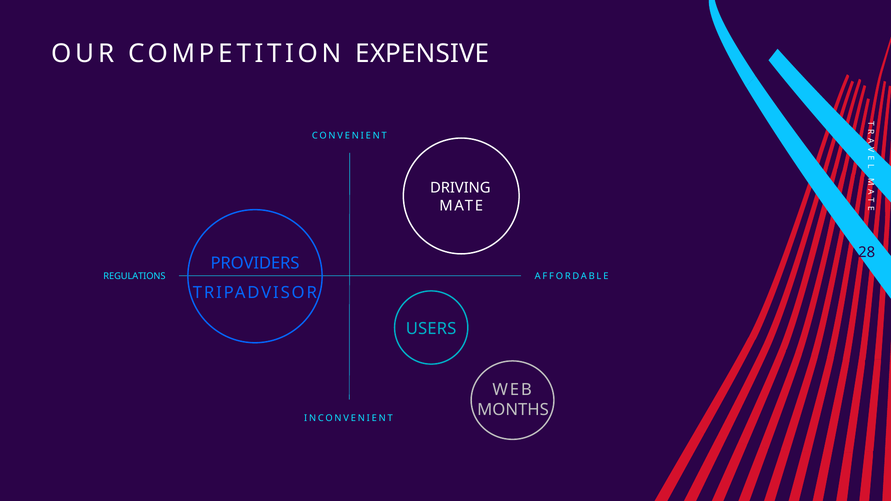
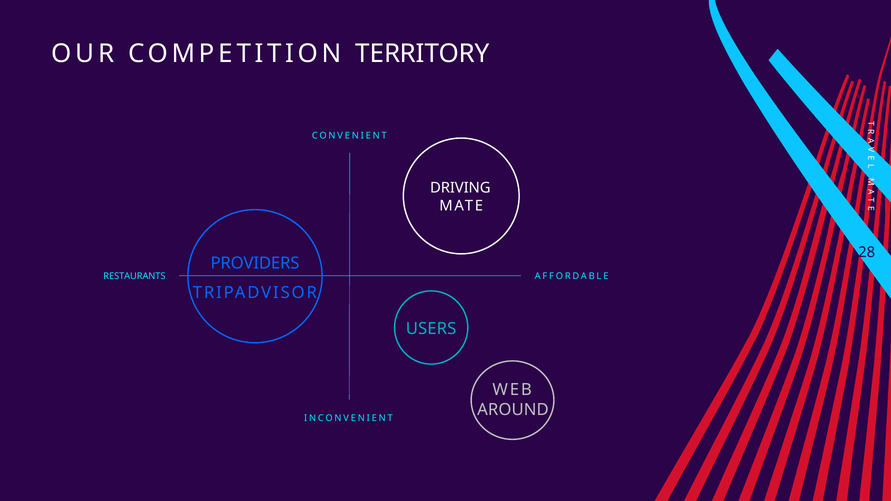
EXPENSIVE: EXPENSIVE -> TERRITORY
REGULATIONS: REGULATIONS -> RESTAURANTS
MONTHS: MONTHS -> AROUND
